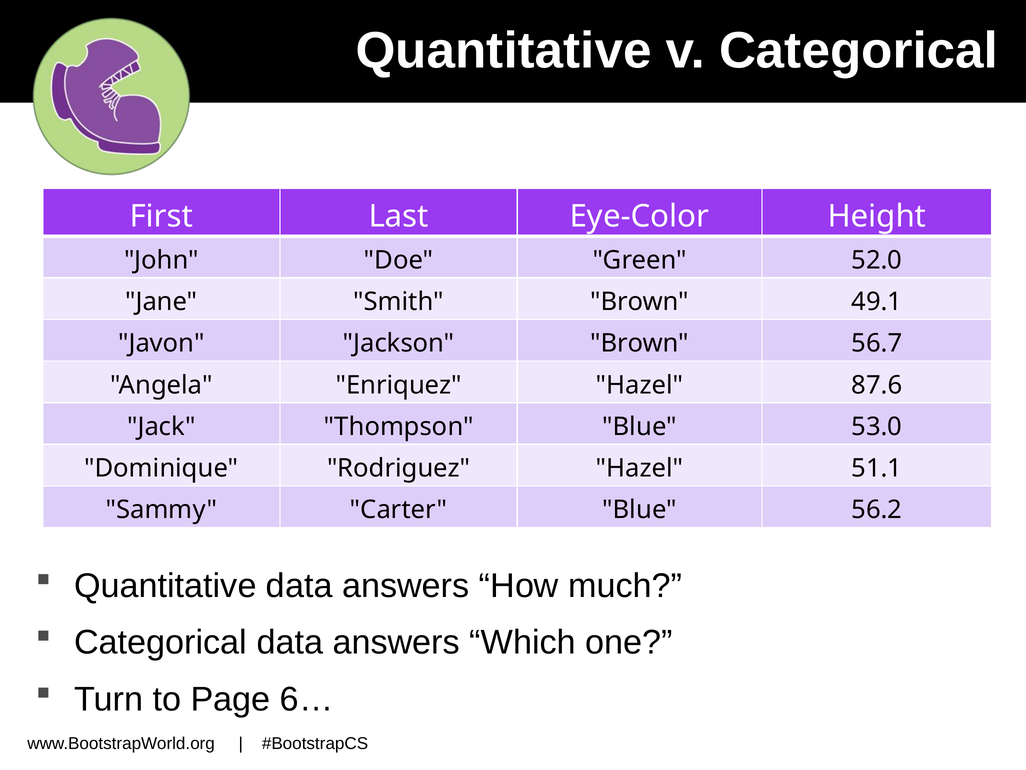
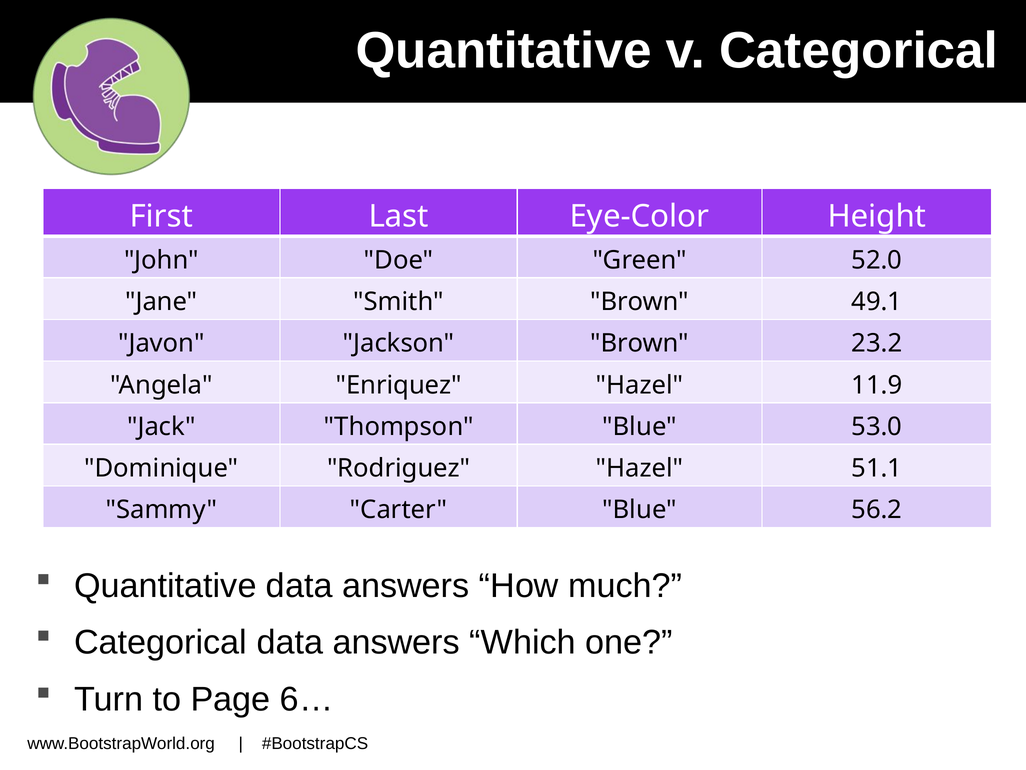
56.7: 56.7 -> 23.2
87.6: 87.6 -> 11.9
